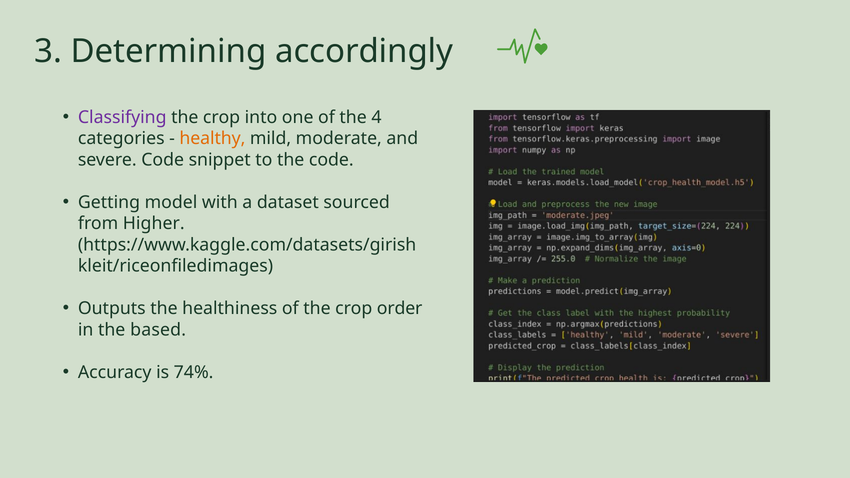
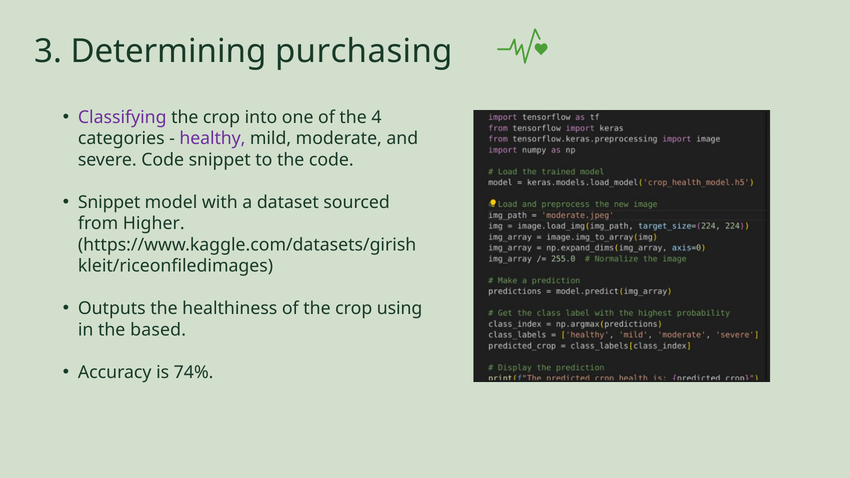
accordingly: accordingly -> purchasing
healthy colour: orange -> purple
Getting at (109, 202): Getting -> Snippet
order: order -> using
